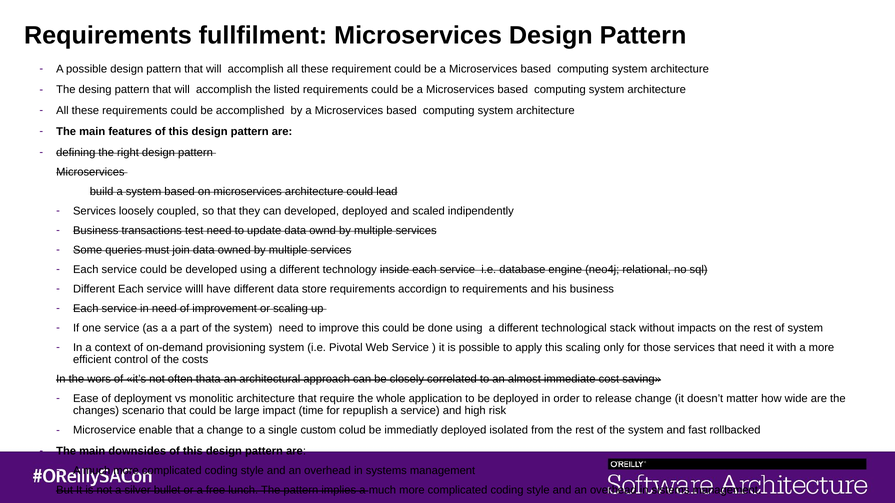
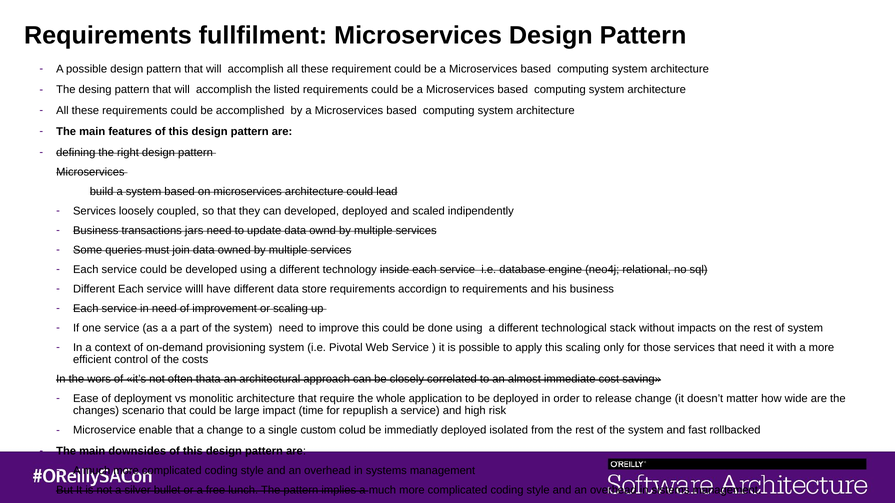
test: test -> jars
